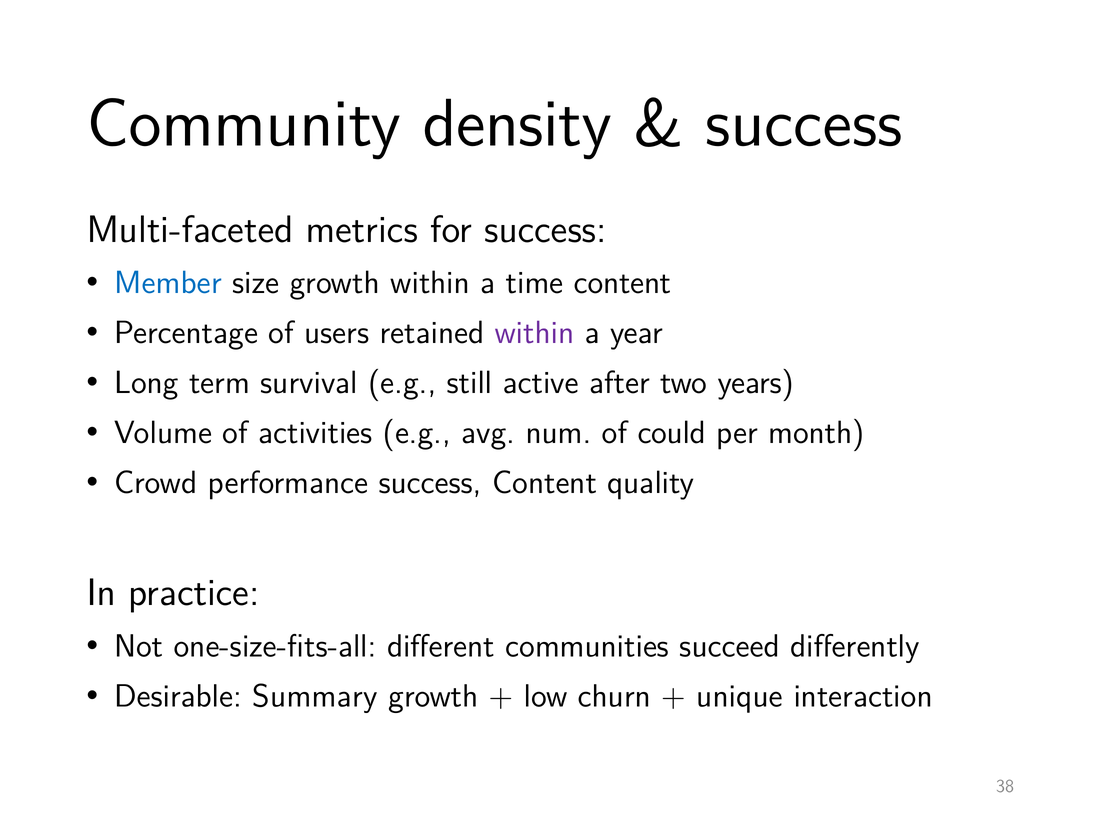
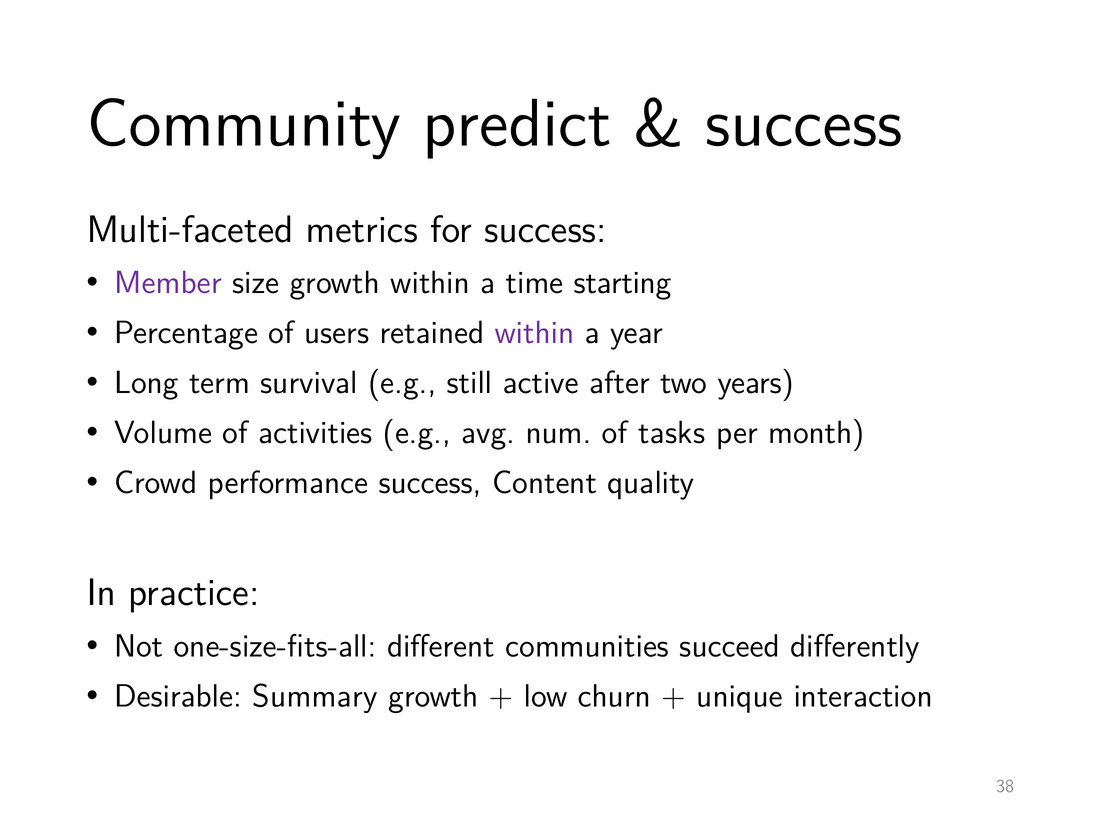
density: density -> predict
Member colour: blue -> purple
time content: content -> starting
could: could -> tasks
